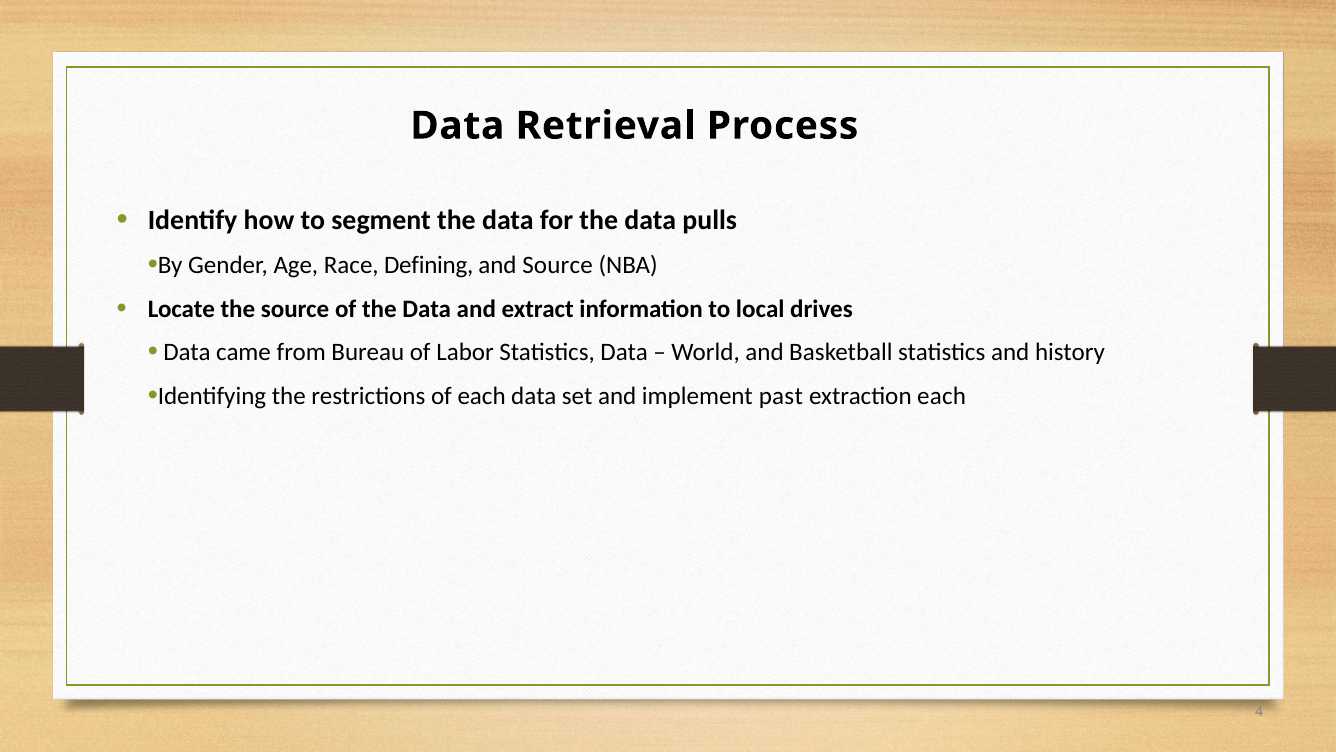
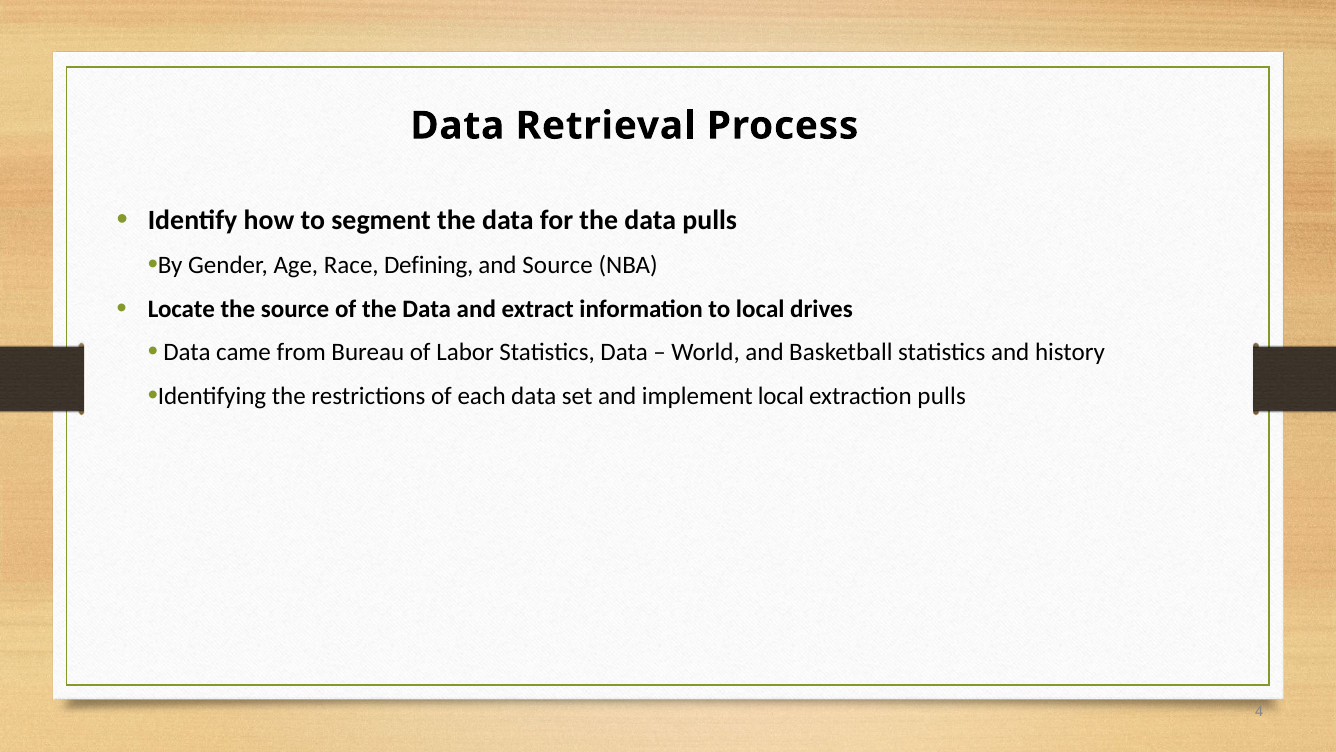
implement past: past -> local
extraction each: each -> pulls
